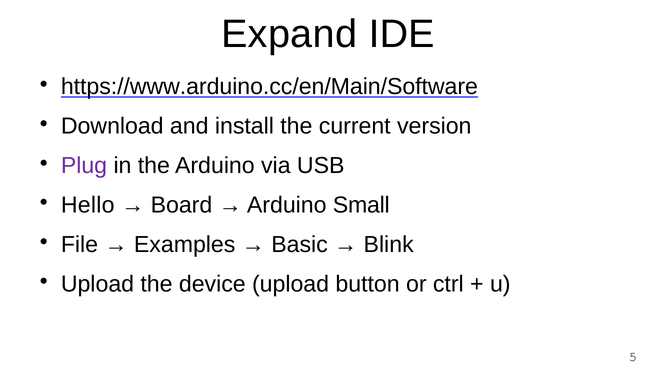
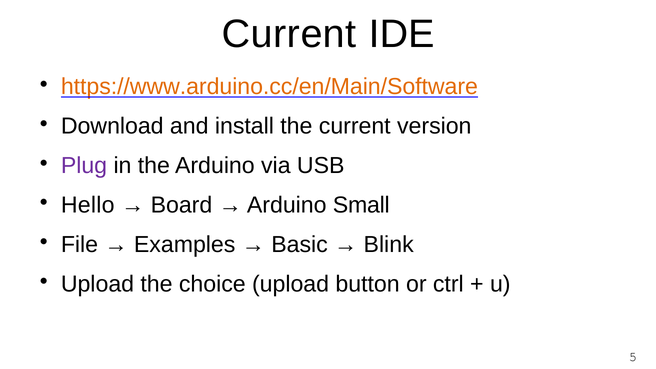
Expand at (289, 34): Expand -> Current
https://www.arduino.cc/en/Main/Software colour: black -> orange
device: device -> choice
